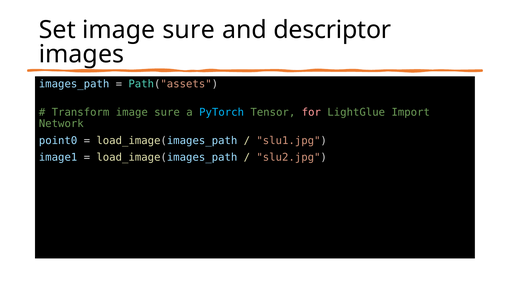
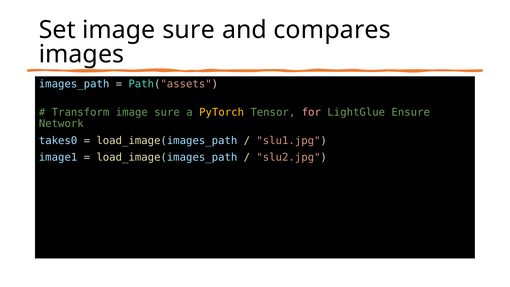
descriptor: descriptor -> compares
PyTorch at (222, 112) colour: light blue -> yellow
Import: Import -> Ensure
point0: point0 -> takes0
